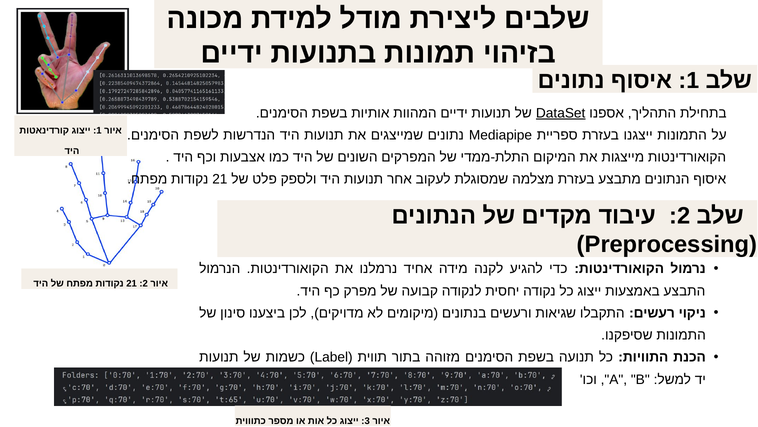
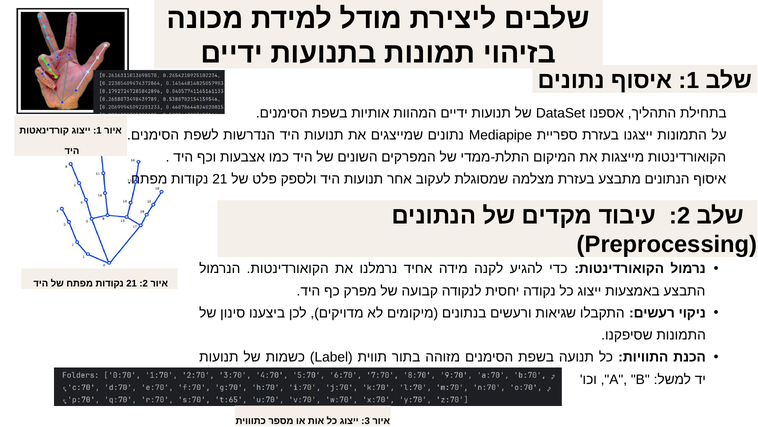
DataSet underline: present -> none
